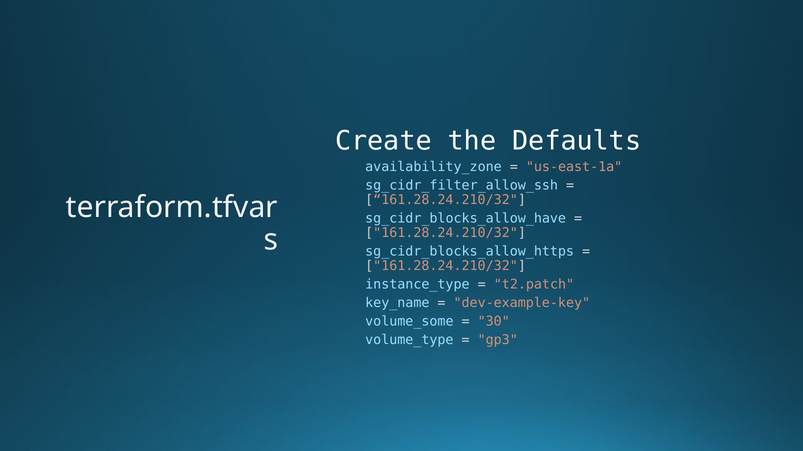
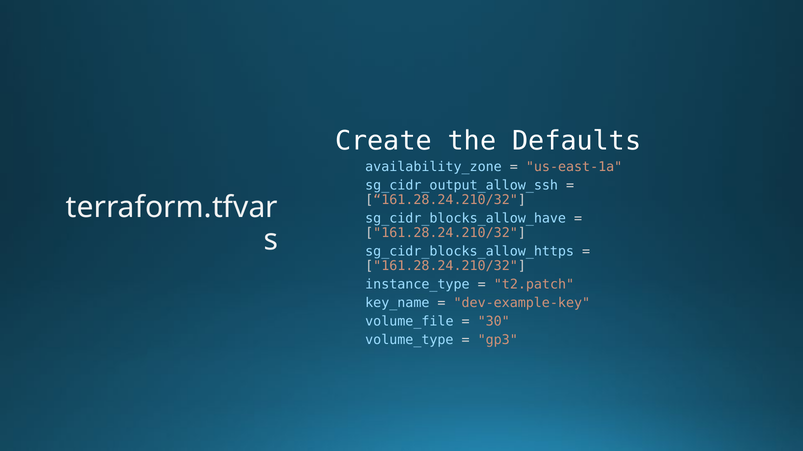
sg_cidr_filter_allow_ssh: sg_cidr_filter_allow_ssh -> sg_cidr_output_allow_ssh
volume_some: volume_some -> volume_file
